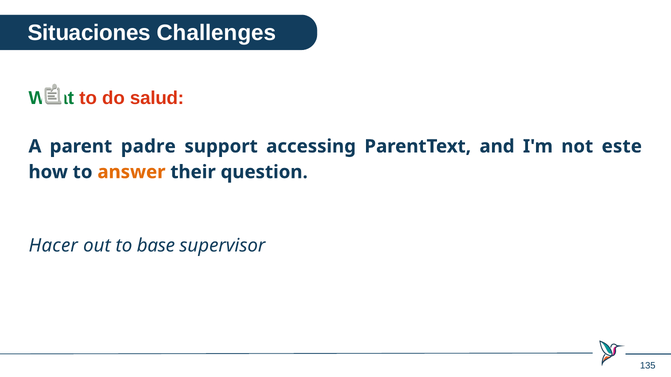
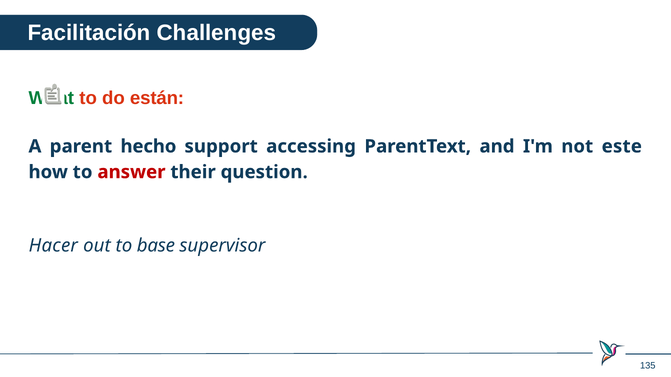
Situaciones: Situaciones -> Facilitación
salud: salud -> están
padre: padre -> hecho
answer colour: orange -> red
